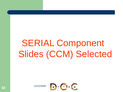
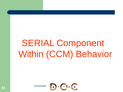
Slides: Slides -> Within
Selected: Selected -> Behavior
